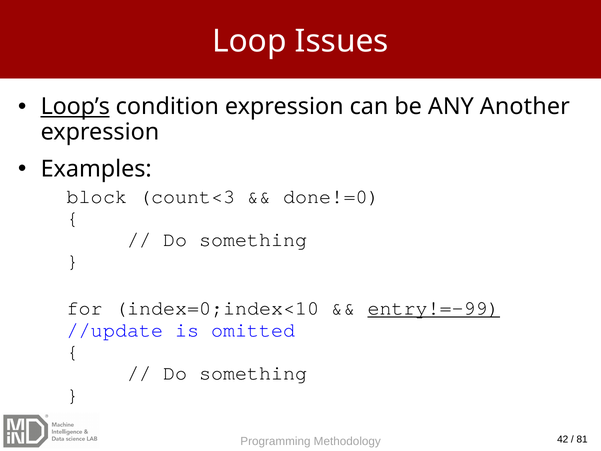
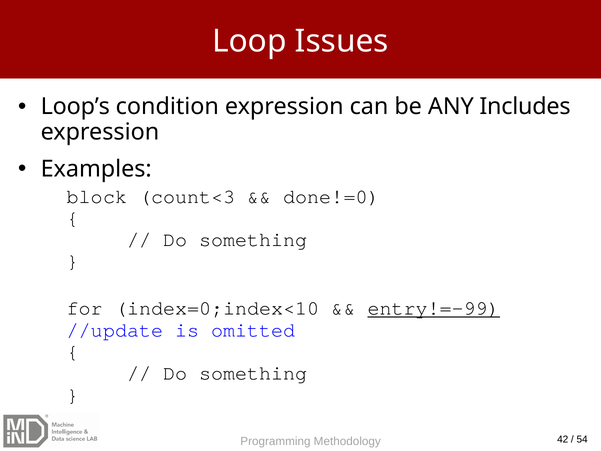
Loop’s underline: present -> none
Another: Another -> Includes
81: 81 -> 54
